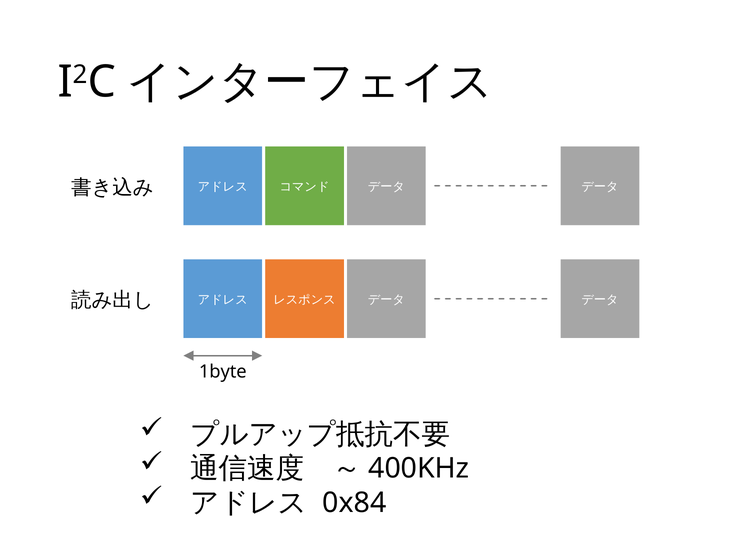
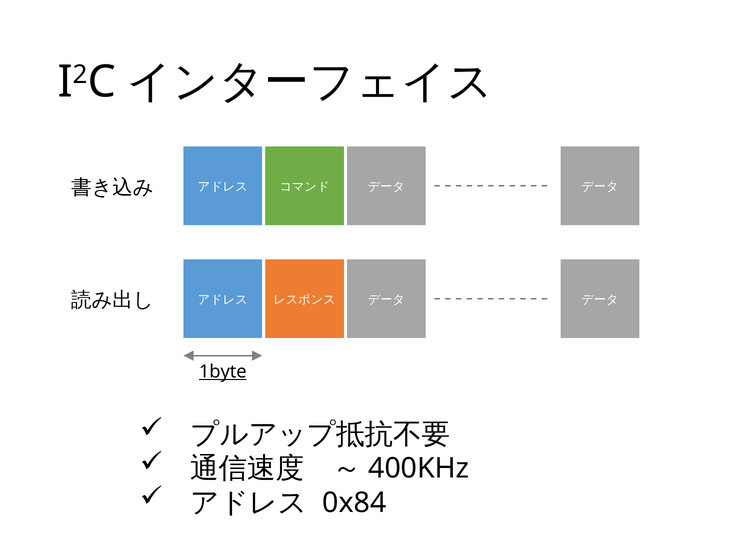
1byte underline: none -> present
